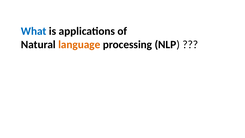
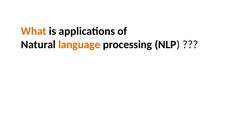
What colour: blue -> orange
